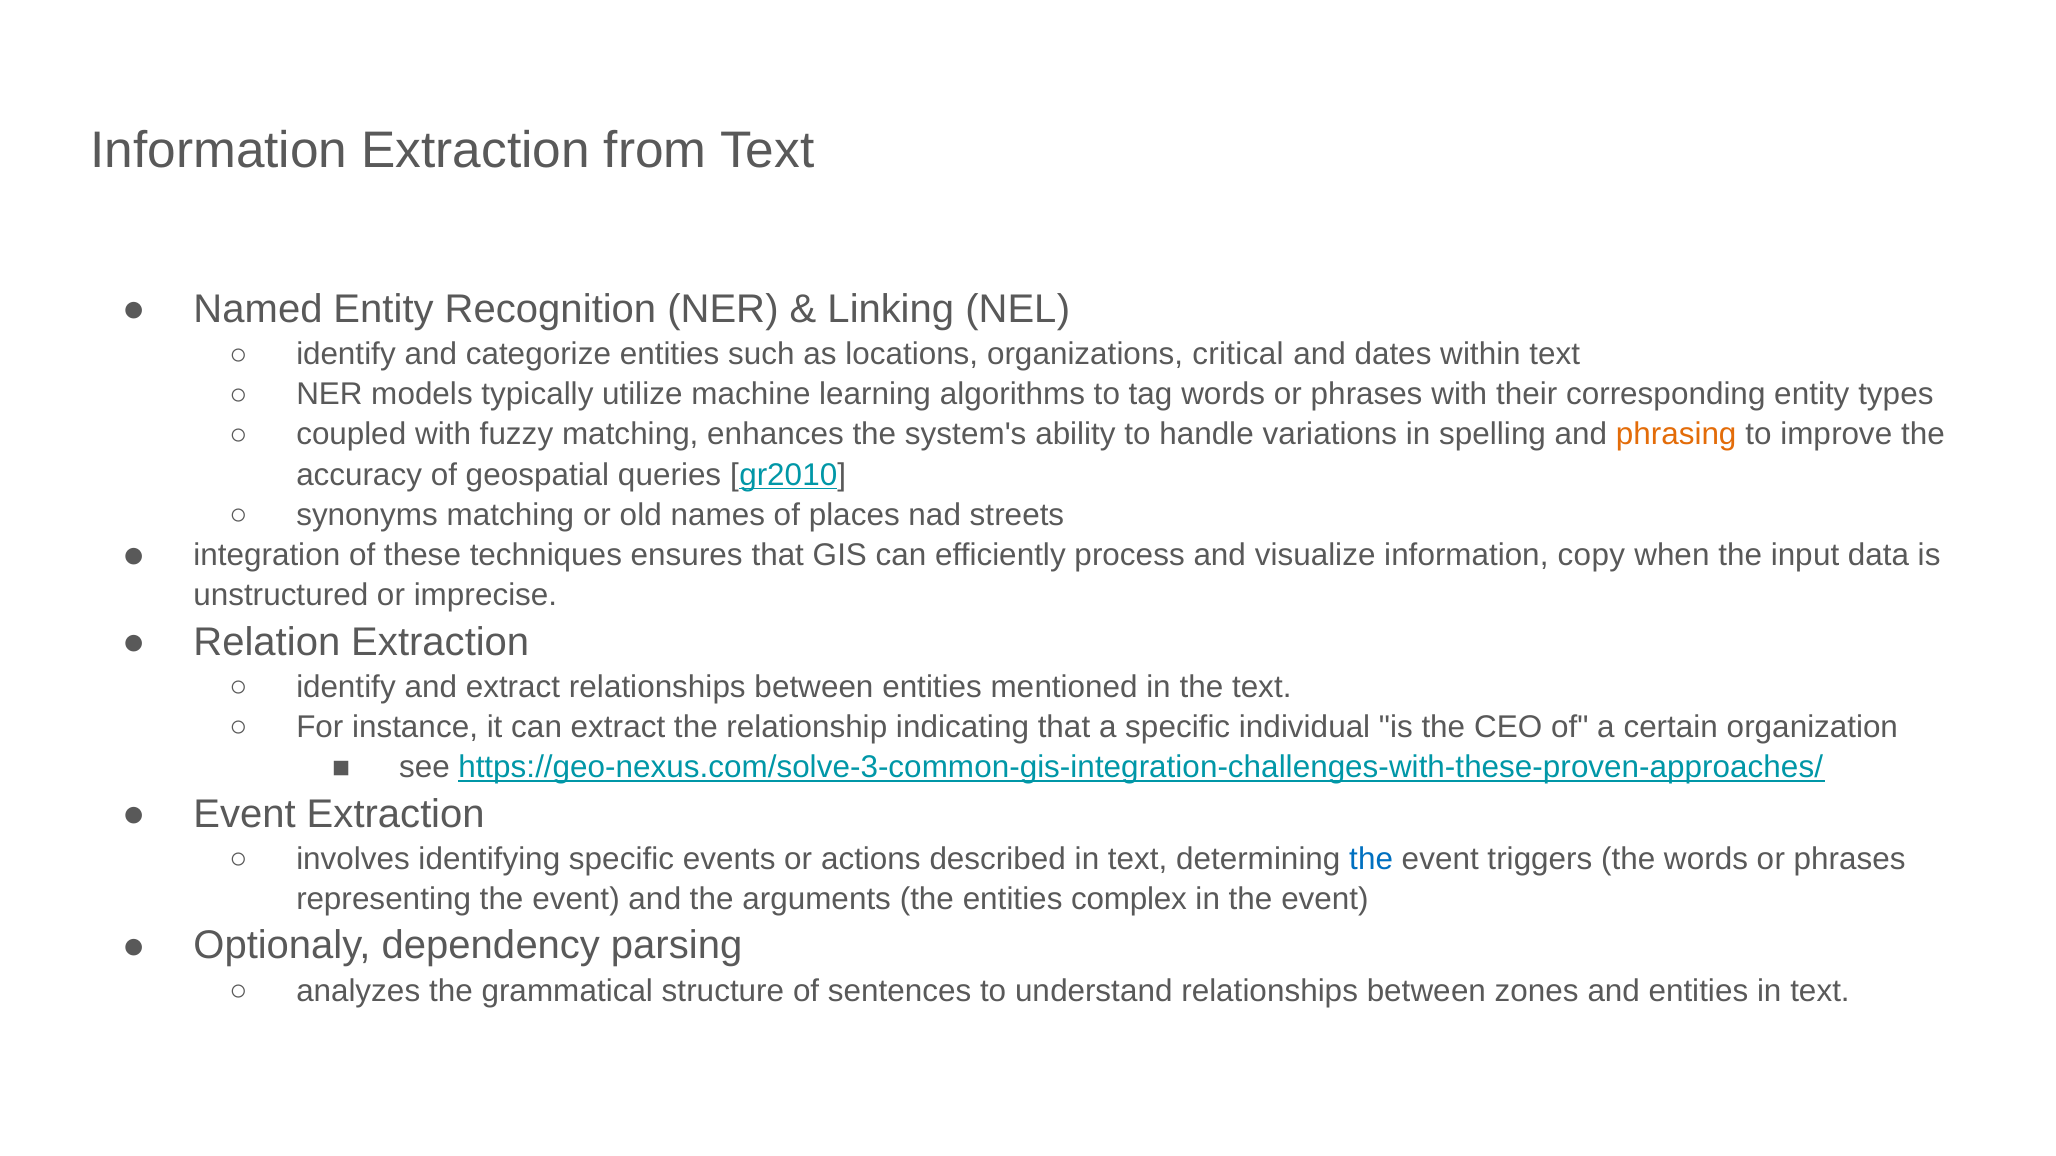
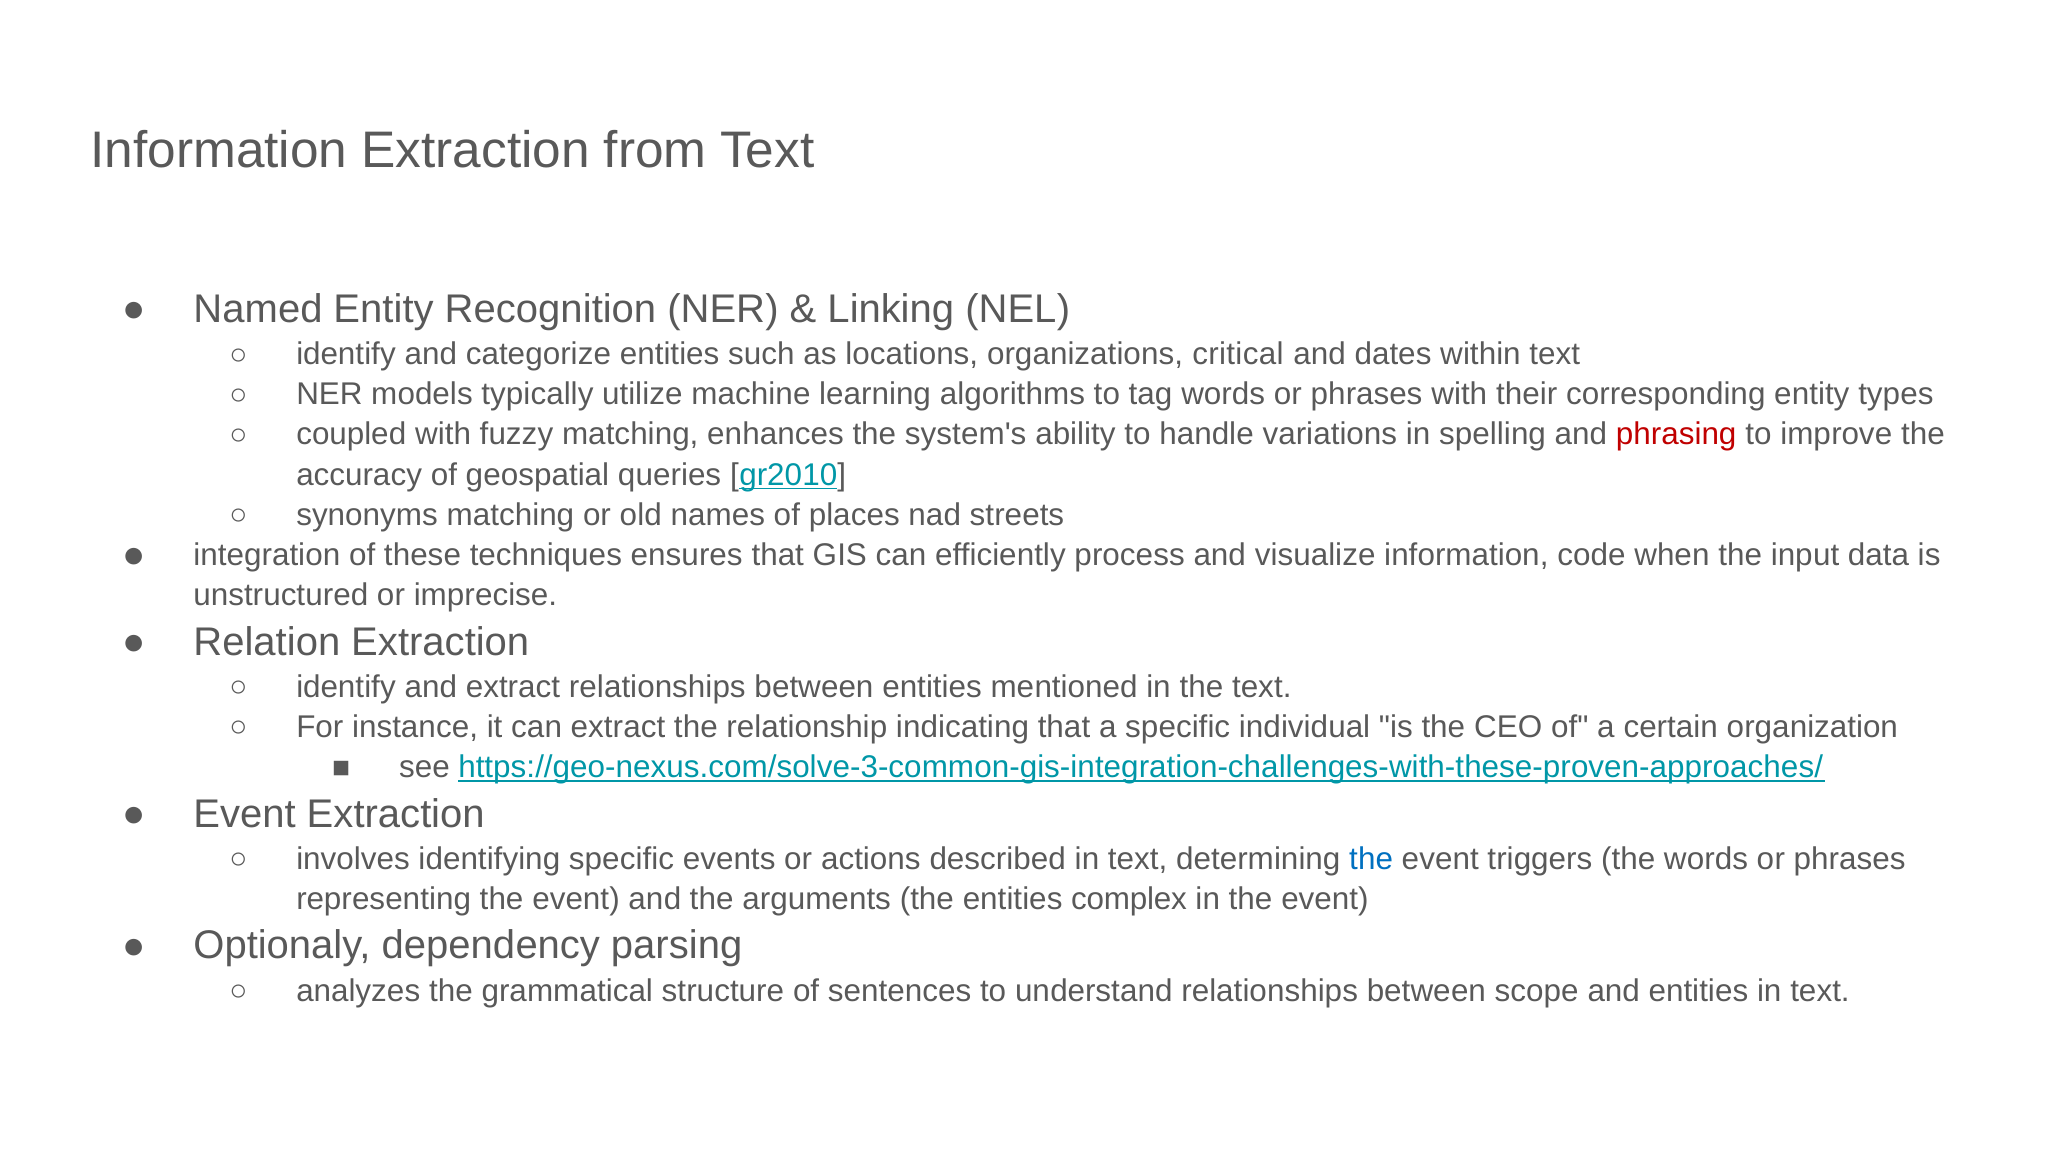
phrasing colour: orange -> red
copy: copy -> code
zones: zones -> scope
